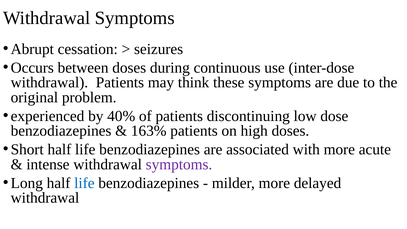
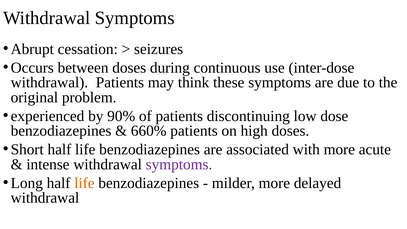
40%: 40% -> 90%
163%: 163% -> 660%
life at (84, 183) colour: blue -> orange
